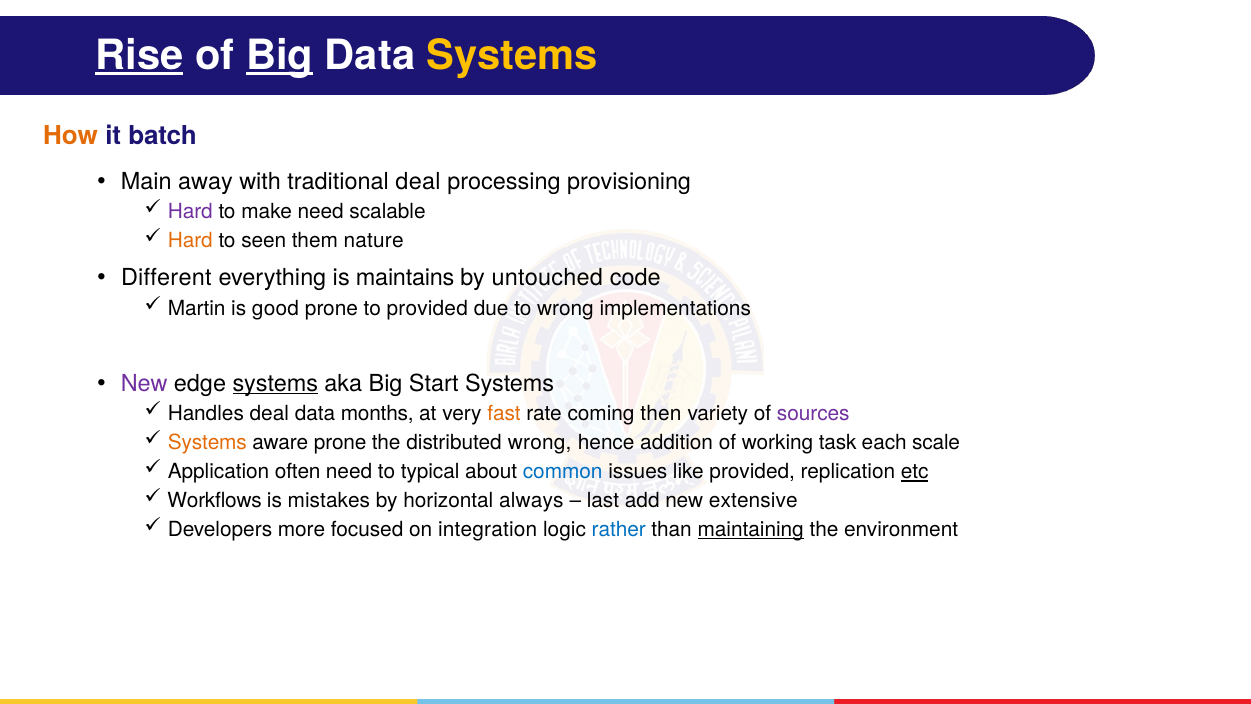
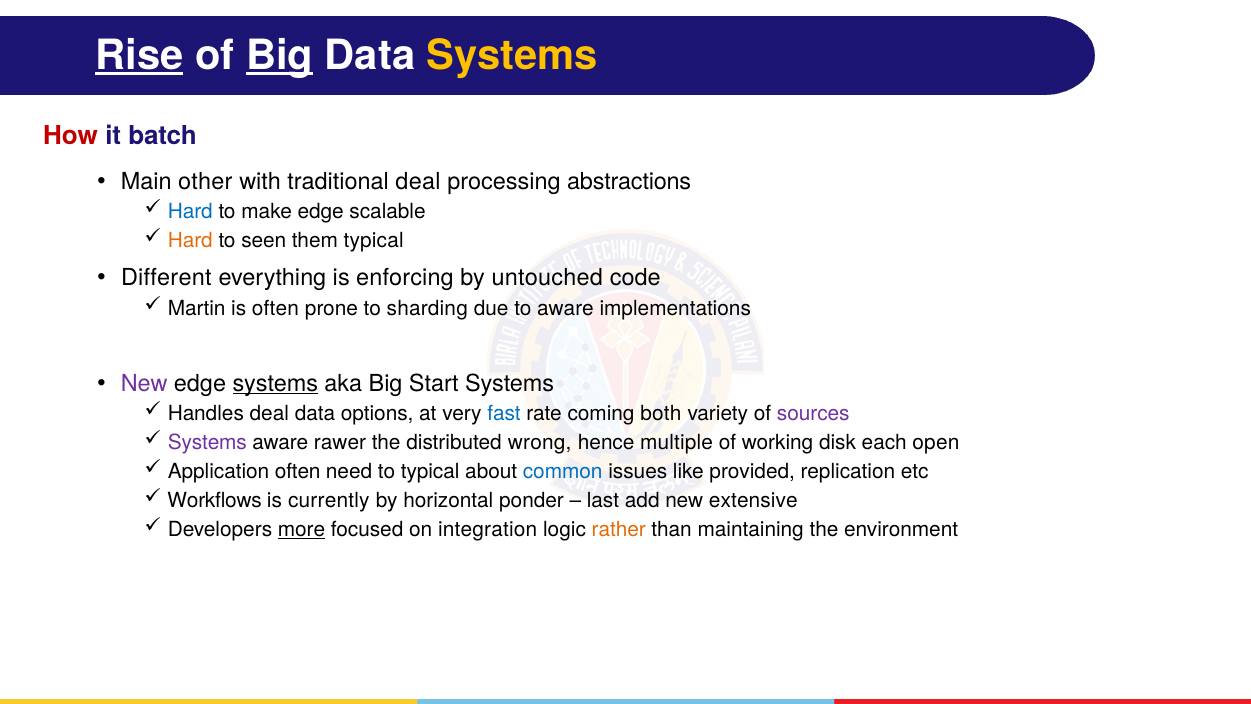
How colour: orange -> red
away: away -> other
provisioning: provisioning -> abstractions
Hard at (190, 212) colour: purple -> blue
make need: need -> edge
them nature: nature -> typical
maintains: maintains -> enforcing
is good: good -> often
to provided: provided -> sharding
to wrong: wrong -> aware
months: months -> options
fast colour: orange -> blue
then: then -> both
Systems at (207, 443) colour: orange -> purple
aware prone: prone -> rawer
addition: addition -> multiple
task: task -> disk
scale: scale -> open
etc underline: present -> none
mistakes: mistakes -> currently
always: always -> ponder
more underline: none -> present
rather colour: blue -> orange
maintaining underline: present -> none
